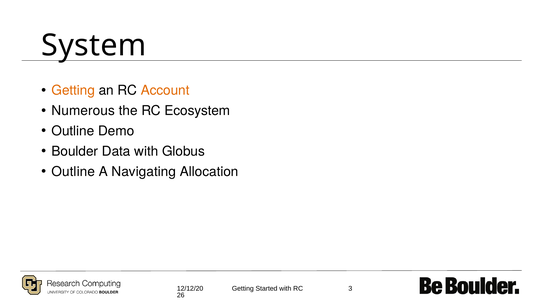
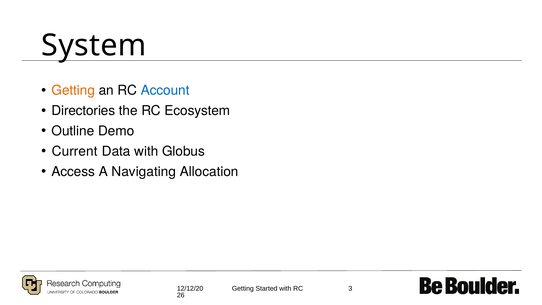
Account colour: orange -> blue
Numerous: Numerous -> Directories
Boulder: Boulder -> Current
Outline at (73, 172): Outline -> Access
